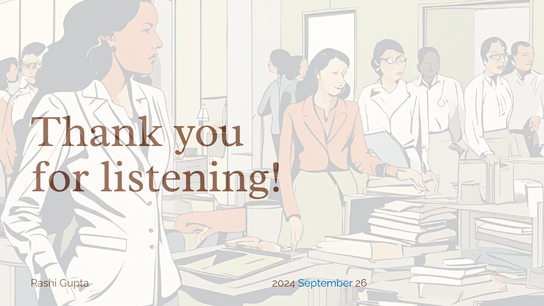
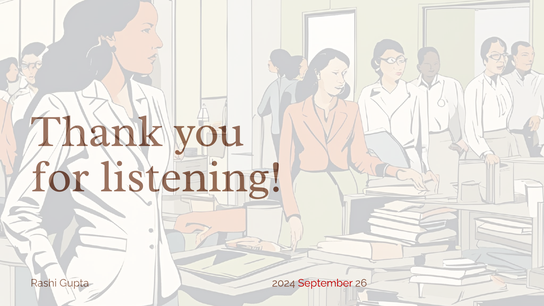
September colour: blue -> red
